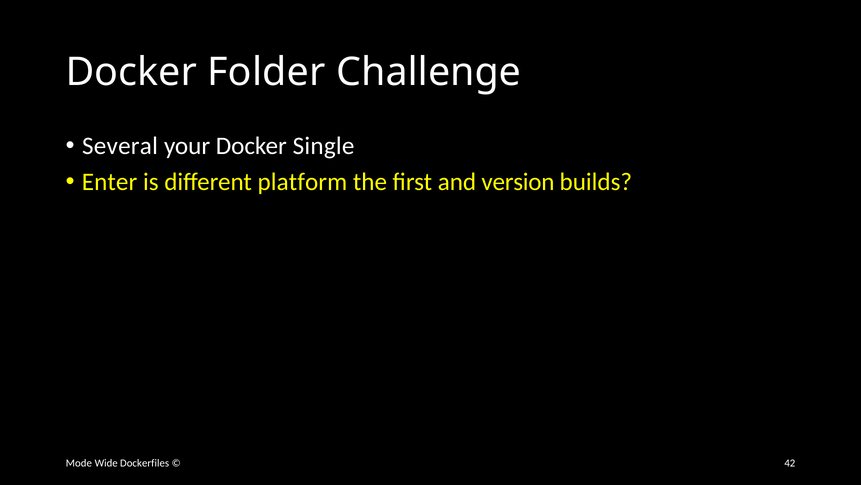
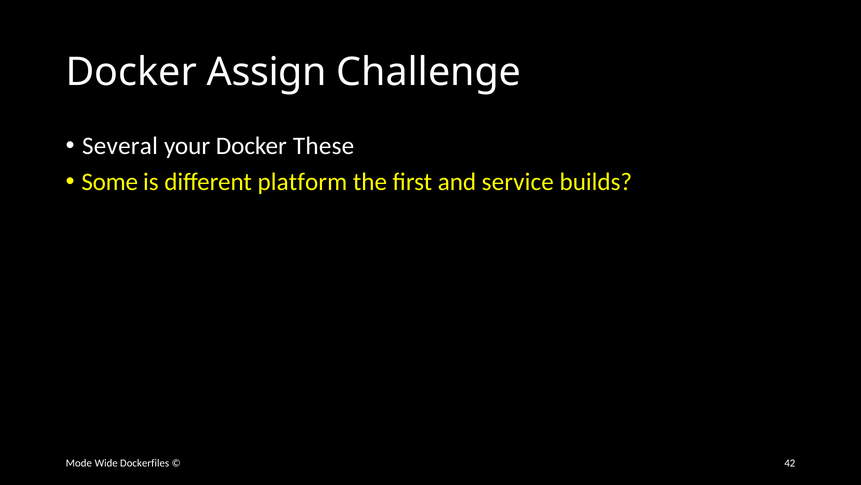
Folder: Folder -> Assign
Single: Single -> These
Enter: Enter -> Some
version: version -> service
